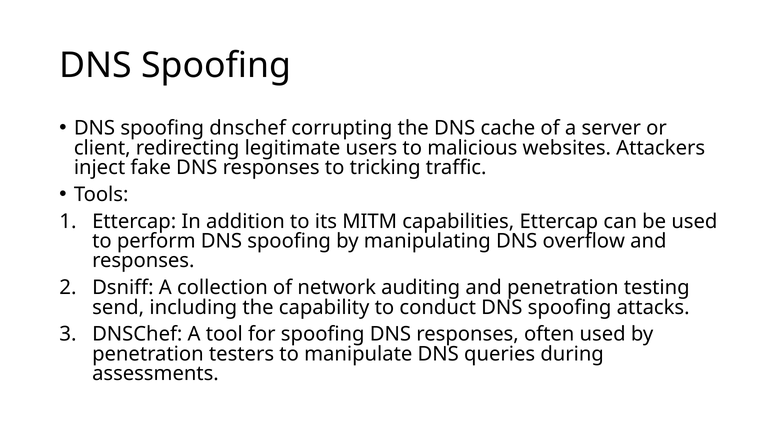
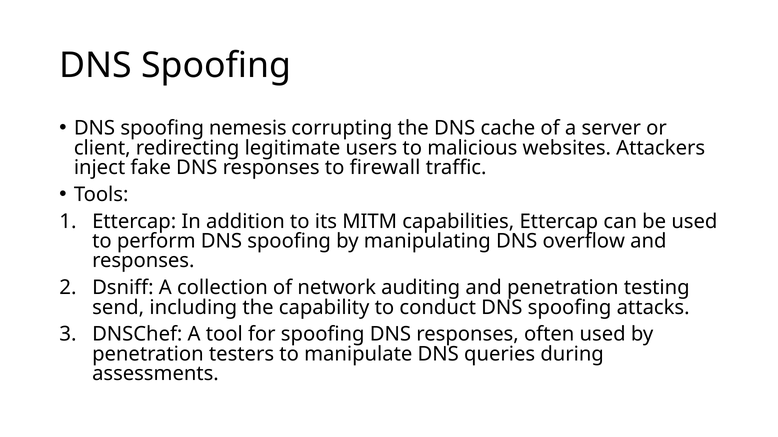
spoofing dnschef: dnschef -> nemesis
tricking: tricking -> firewall
